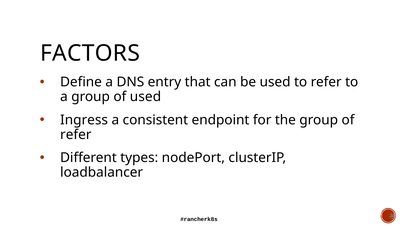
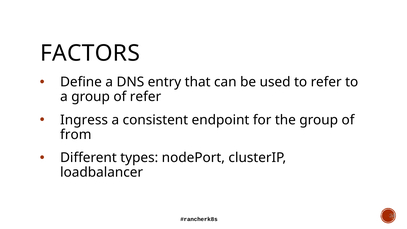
of used: used -> refer
refer at (76, 135): refer -> from
